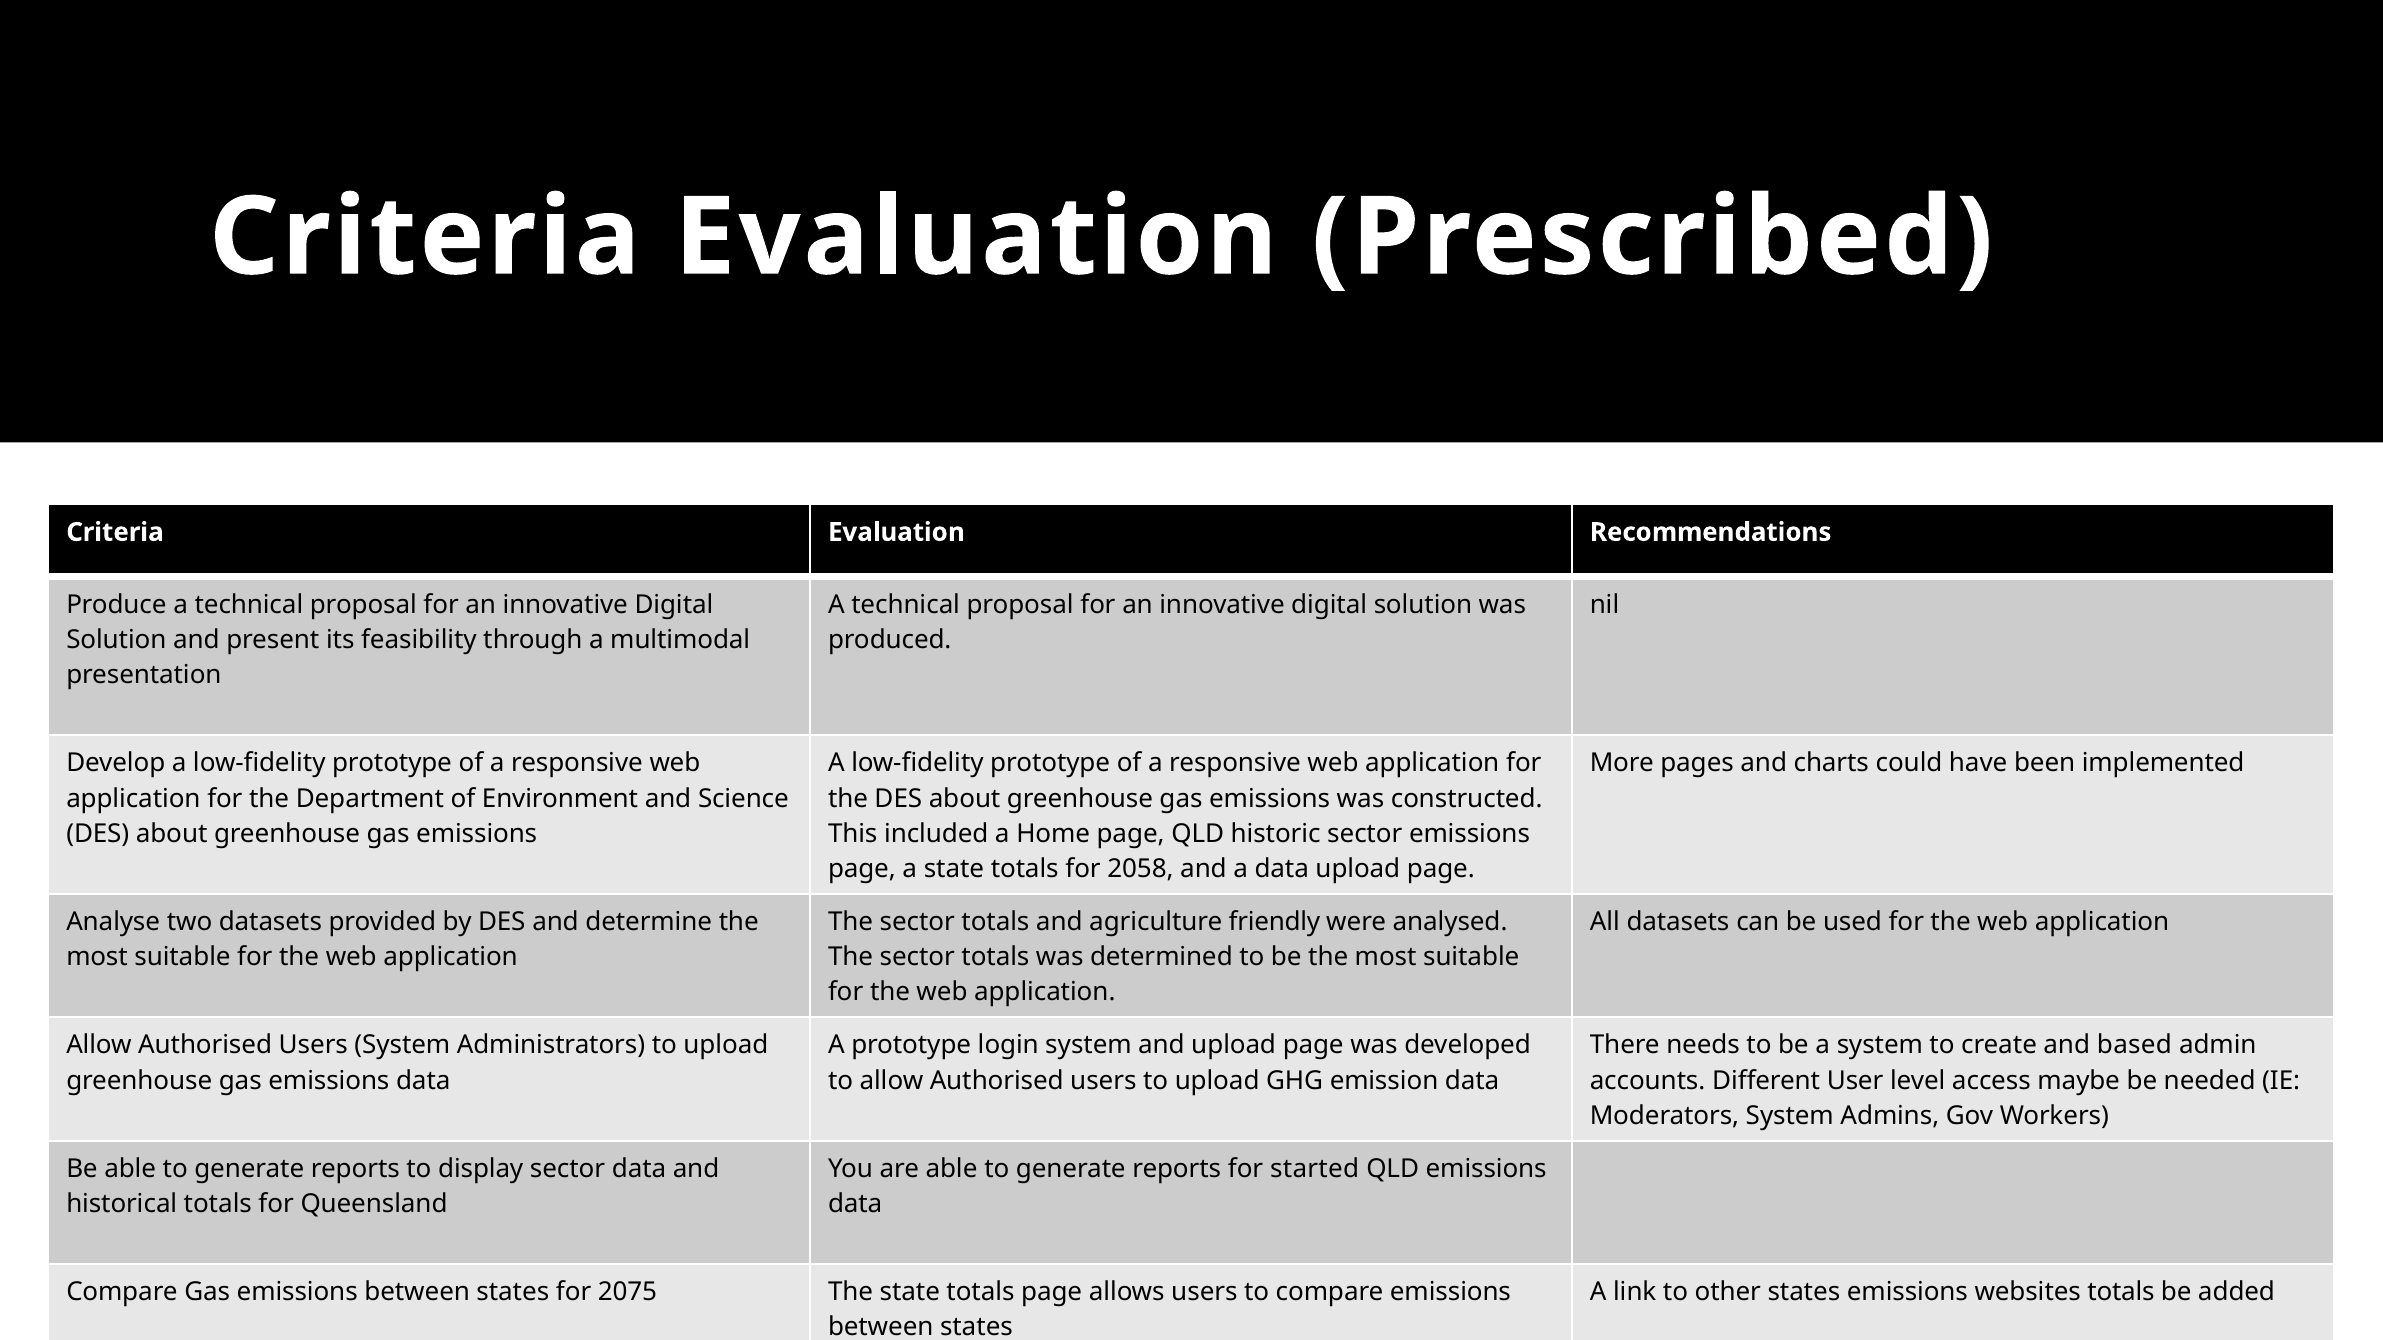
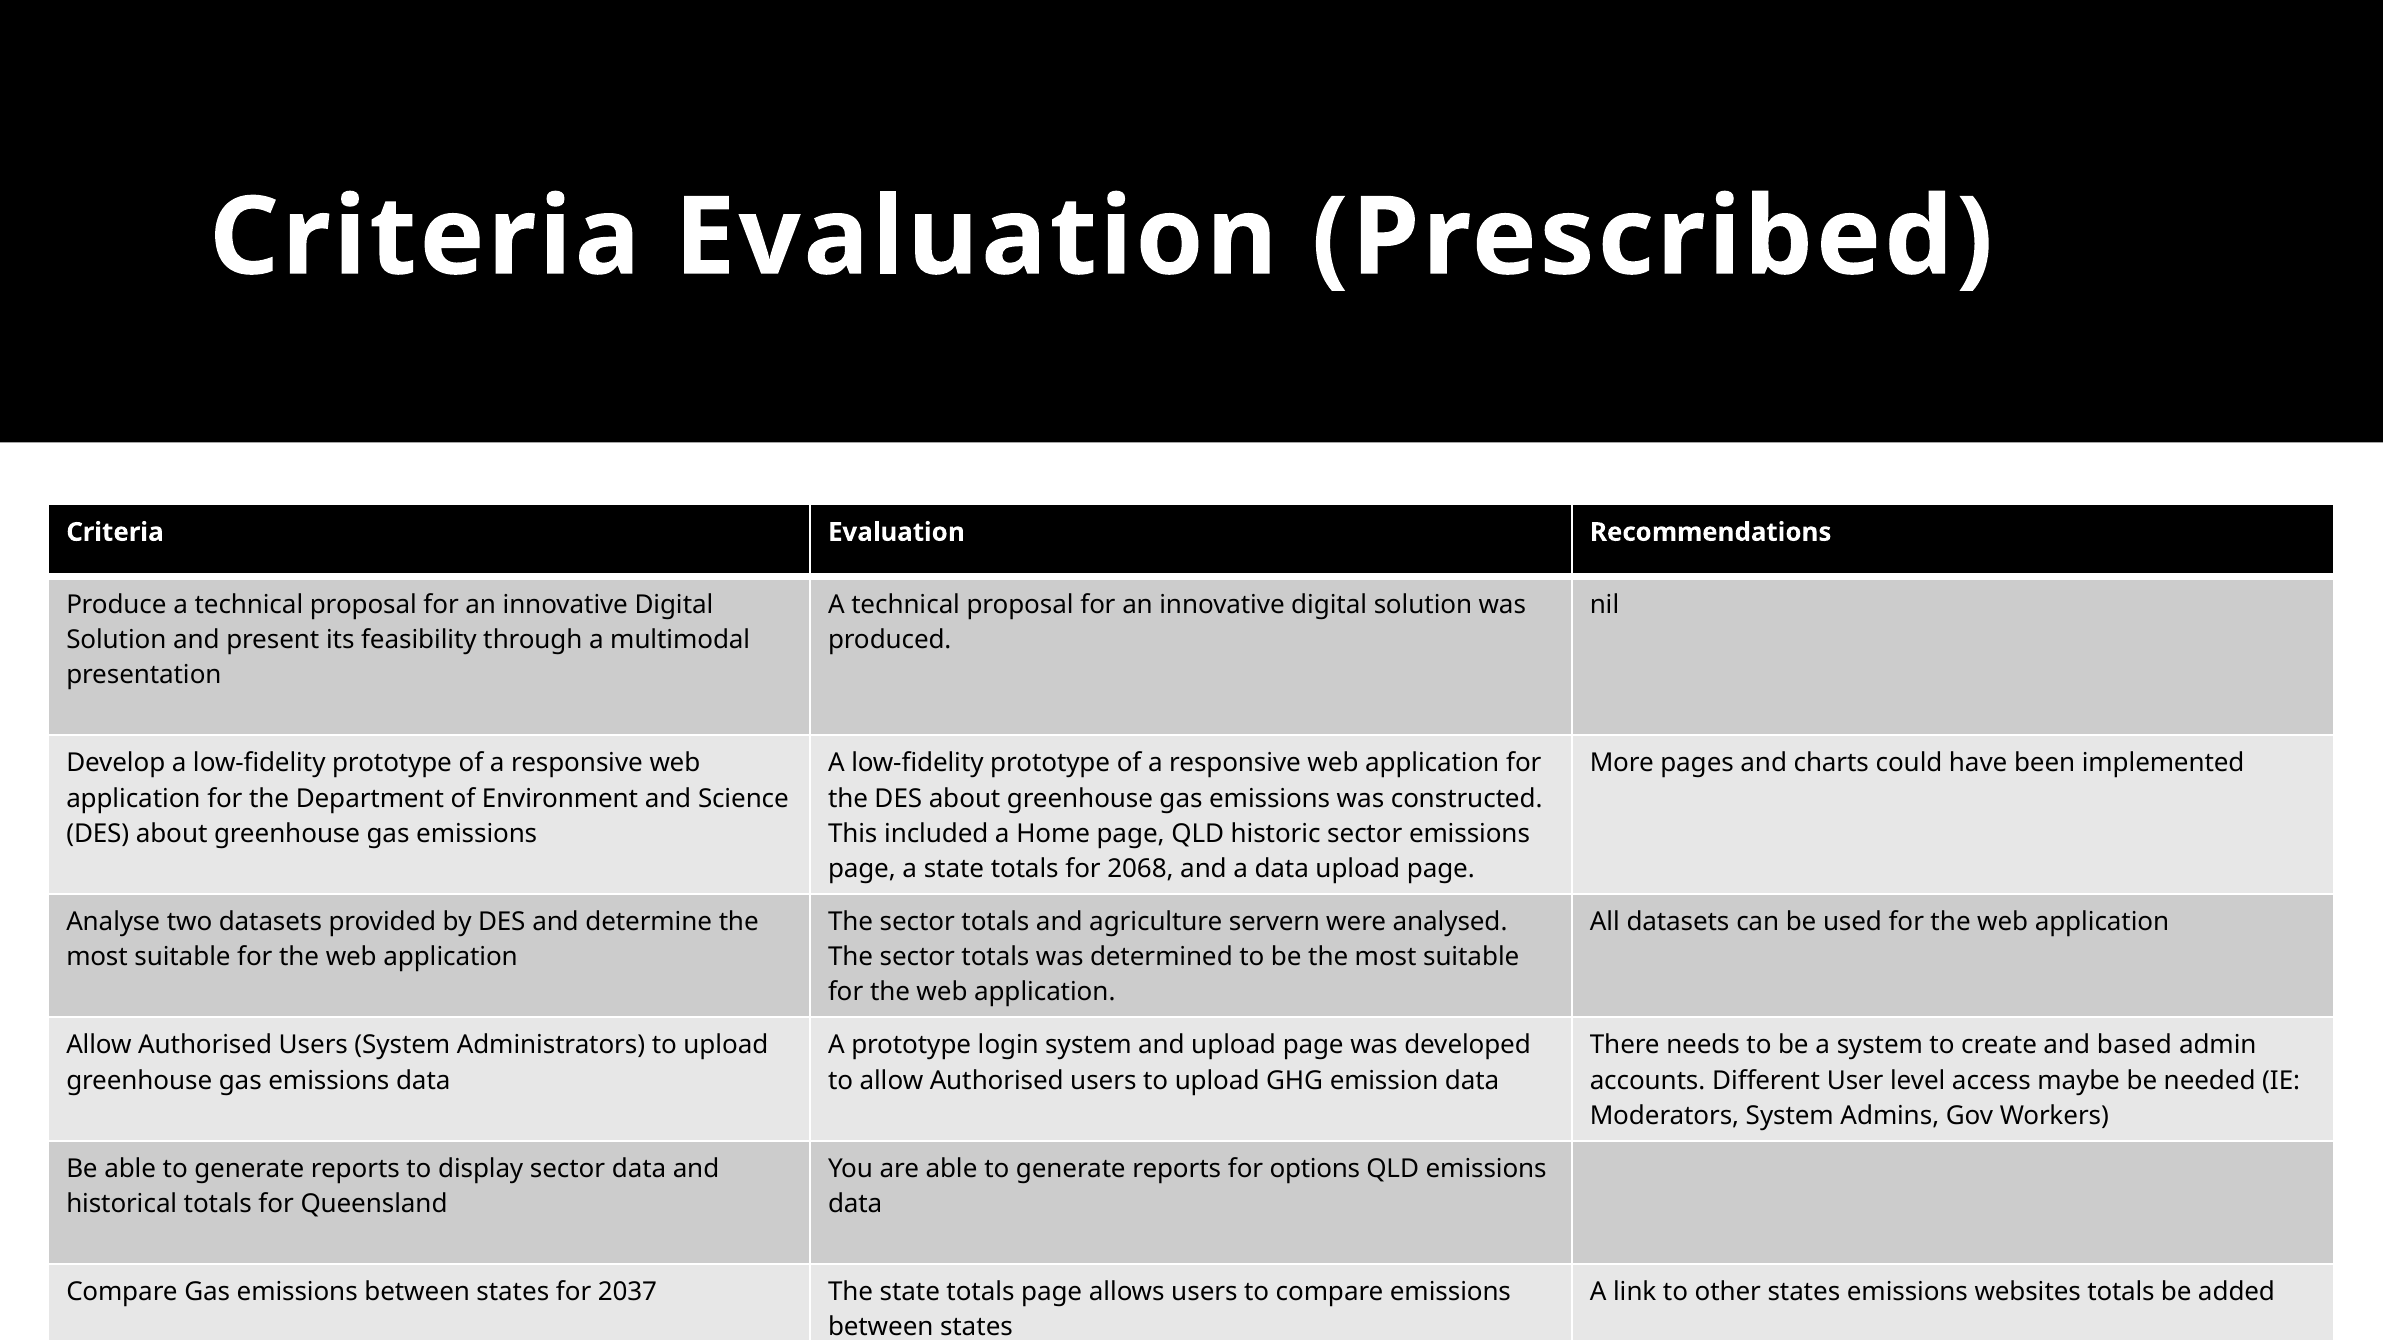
2058: 2058 -> 2068
friendly: friendly -> servern
started: started -> options
2075: 2075 -> 2037
